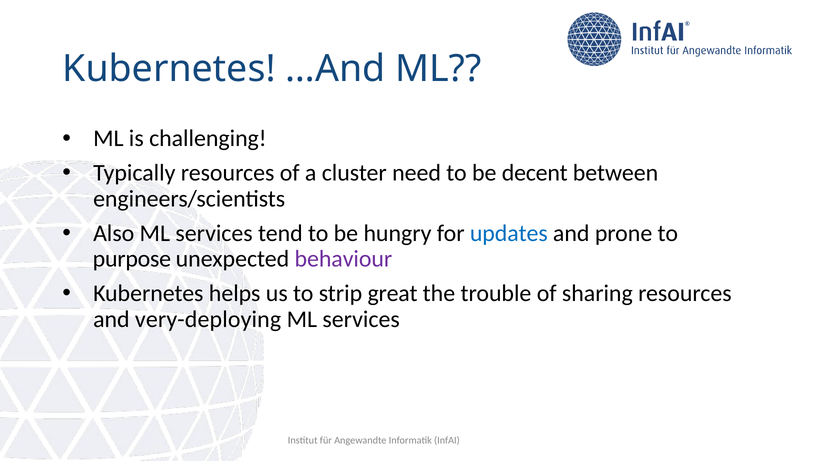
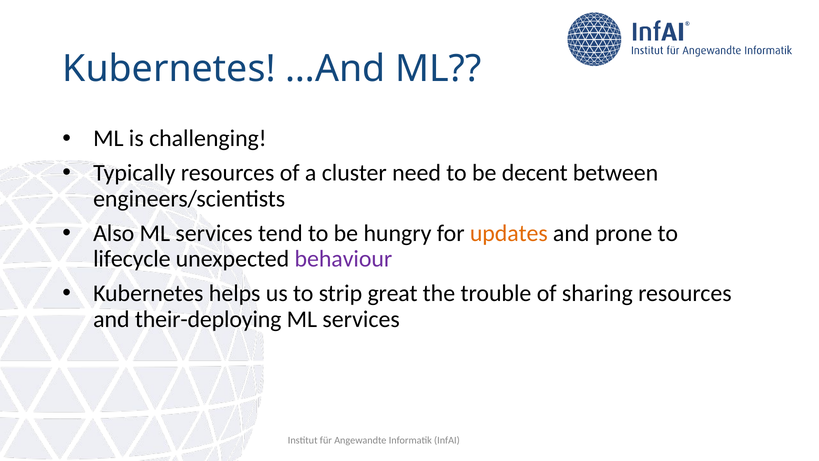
updates colour: blue -> orange
purpose: purpose -> lifecycle
very-deploying: very-deploying -> their-deploying
